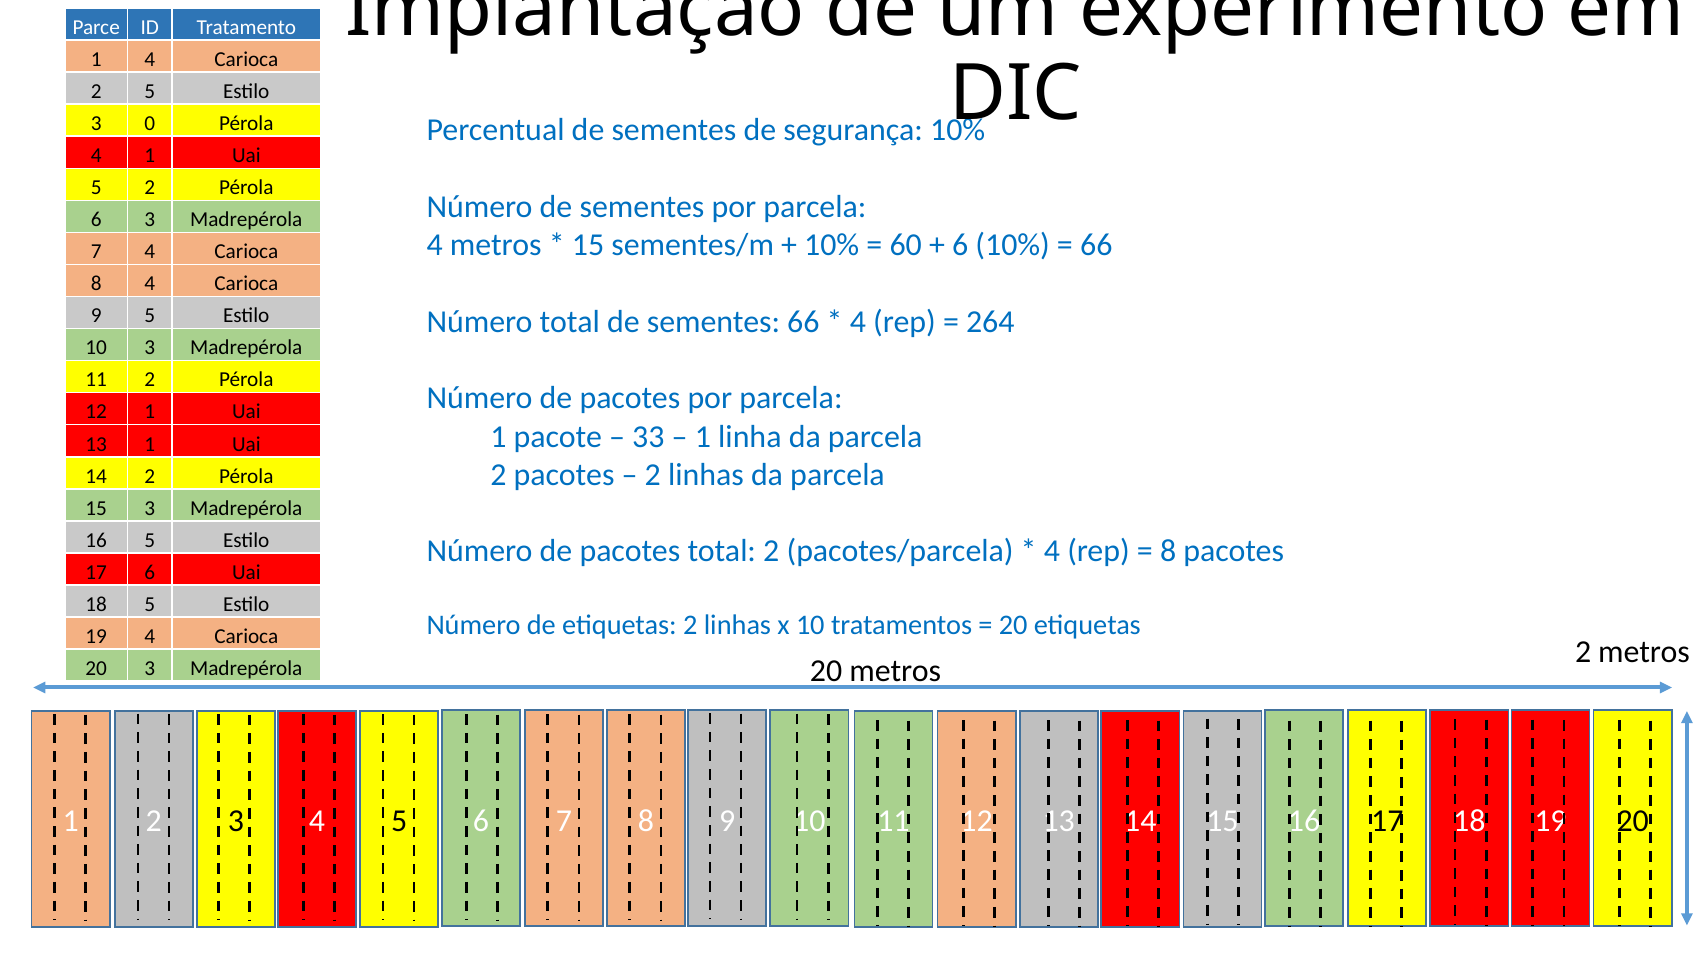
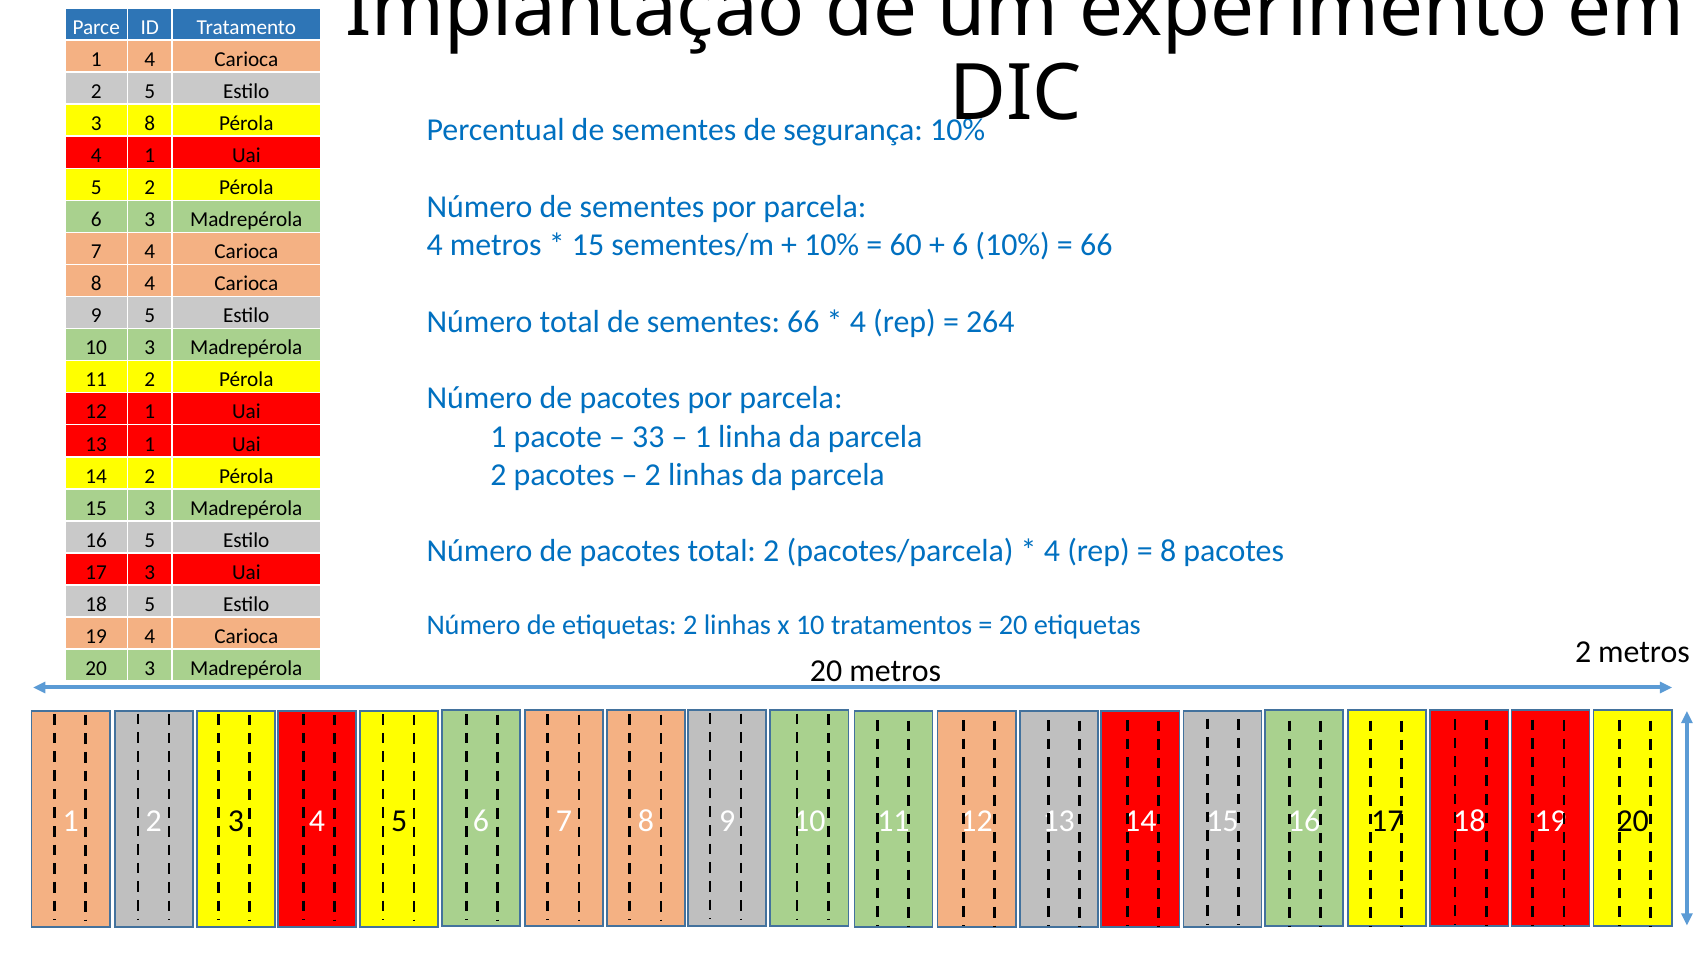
3 0: 0 -> 8
17 6: 6 -> 3
